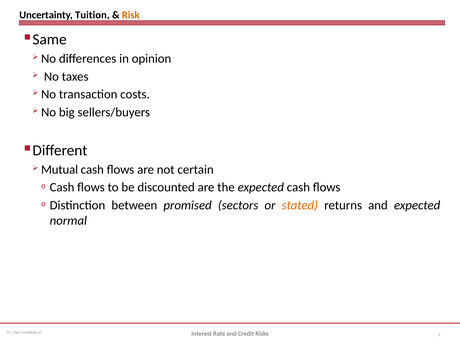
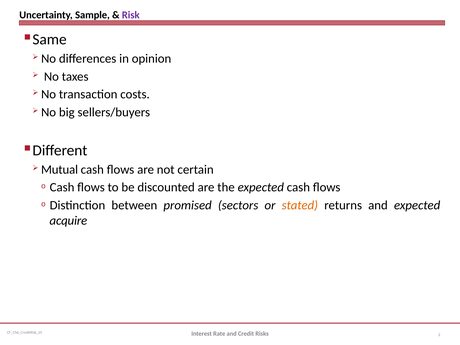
Tuition: Tuition -> Sample
Risk colour: orange -> purple
normal: normal -> acquire
